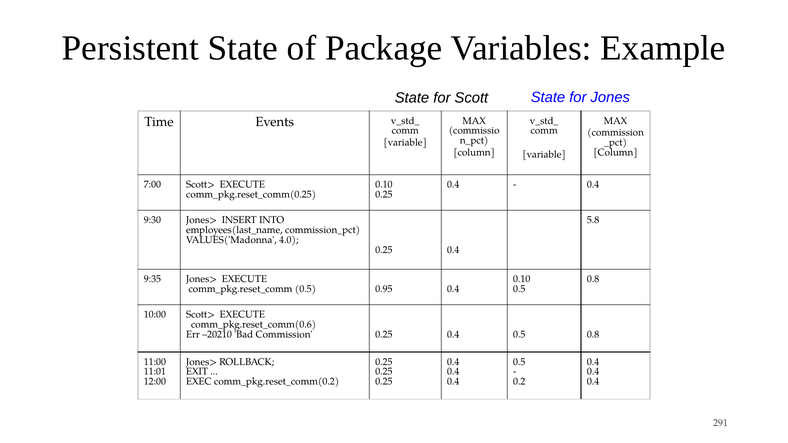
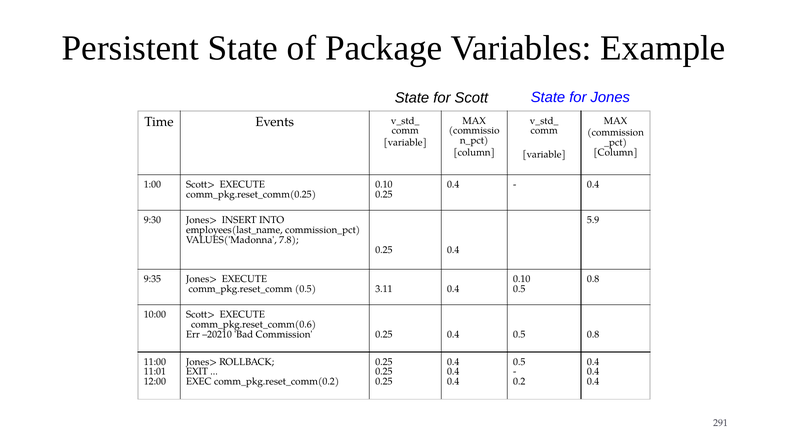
7:00: 7:00 -> 1:00
5.8: 5.8 -> 5.9
4.0: 4.0 -> 7.8
0.95: 0.95 -> 3.11
